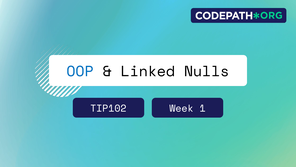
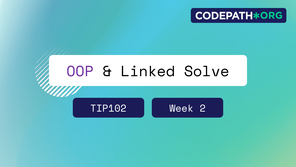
OOP colour: blue -> purple
Nulls: Nulls -> Solve
1: 1 -> 2
